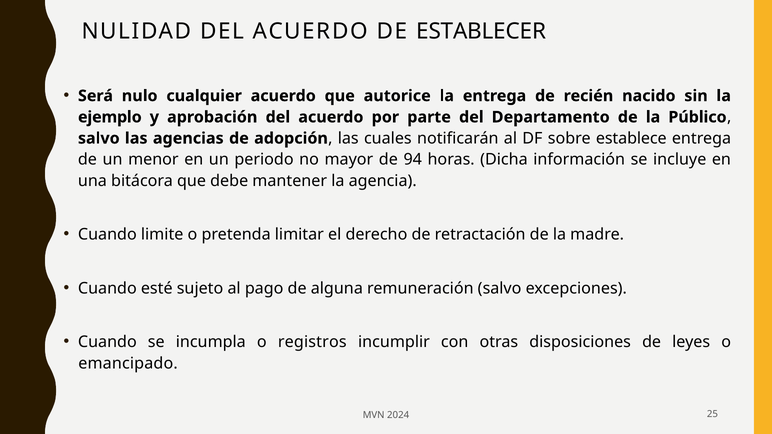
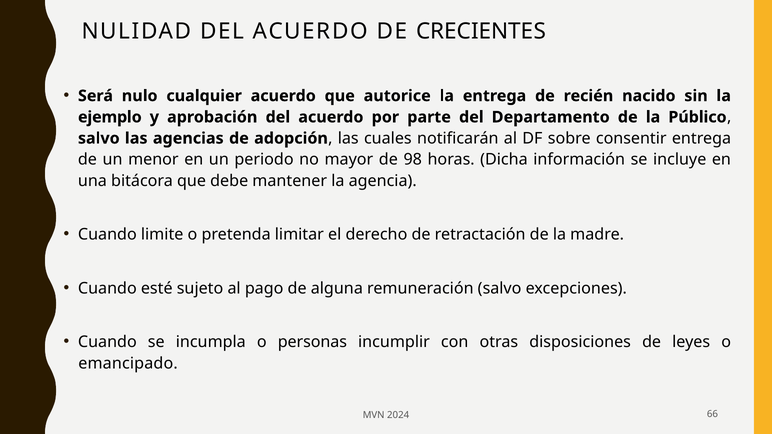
ESTABLECER: ESTABLECER -> CRECIENTES
establece: establece -> consentir
94: 94 -> 98
registros: registros -> personas
25: 25 -> 66
